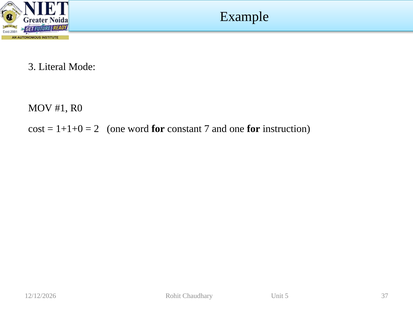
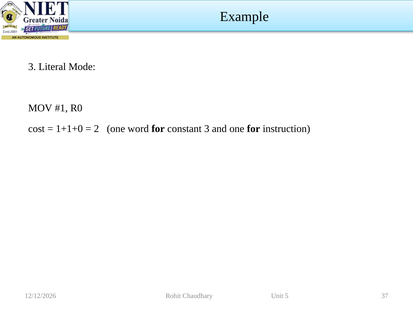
constant 7: 7 -> 3
